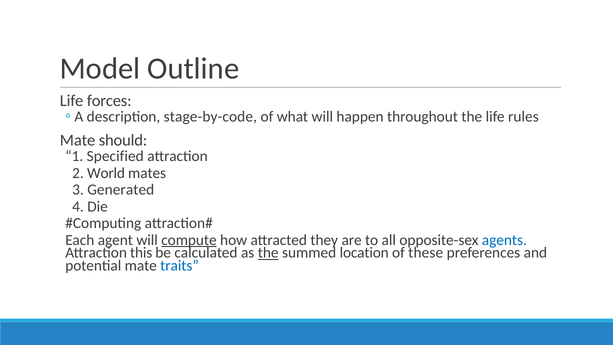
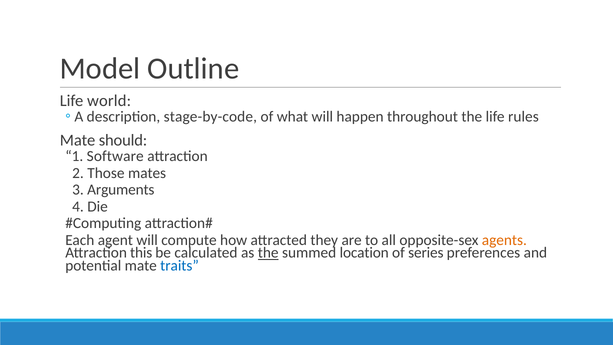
forces: forces -> world
Specified: Specified -> Software
World: World -> Those
Generated: Generated -> Arguments
compute underline: present -> none
agents colour: blue -> orange
these: these -> series
